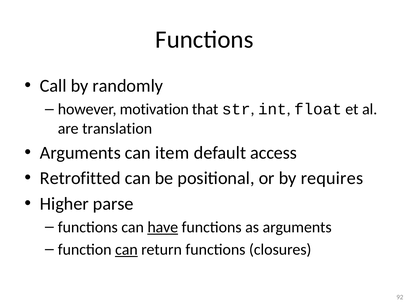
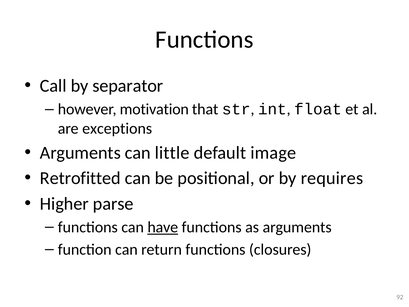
randomly: randomly -> separator
translation: translation -> exceptions
item: item -> little
access: access -> image
can at (126, 249) underline: present -> none
